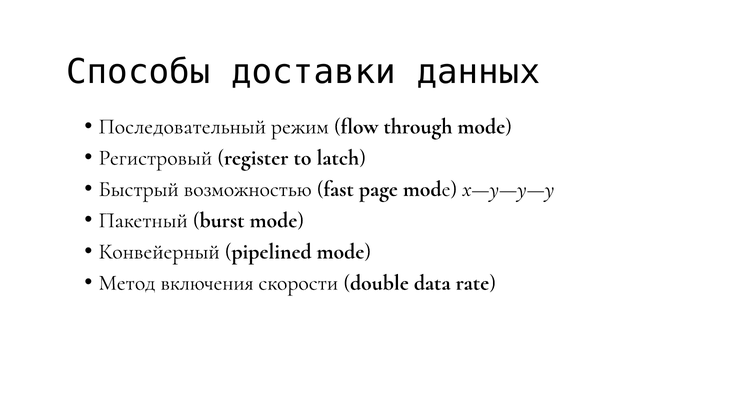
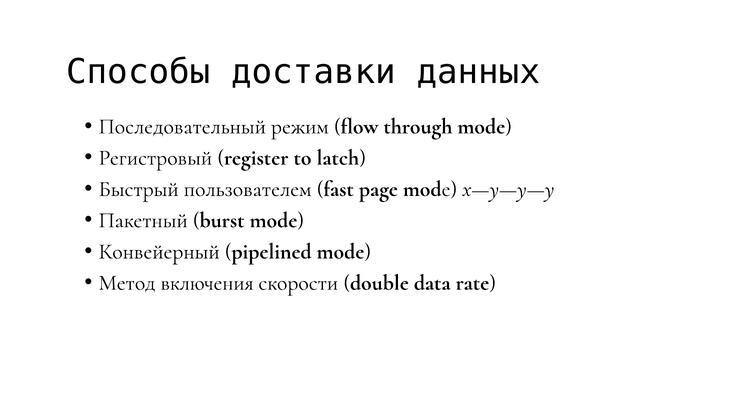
возможностью: возможностью -> пользователем
